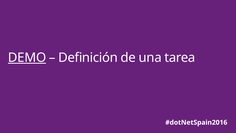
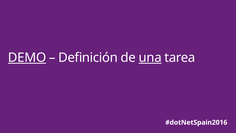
una underline: none -> present
